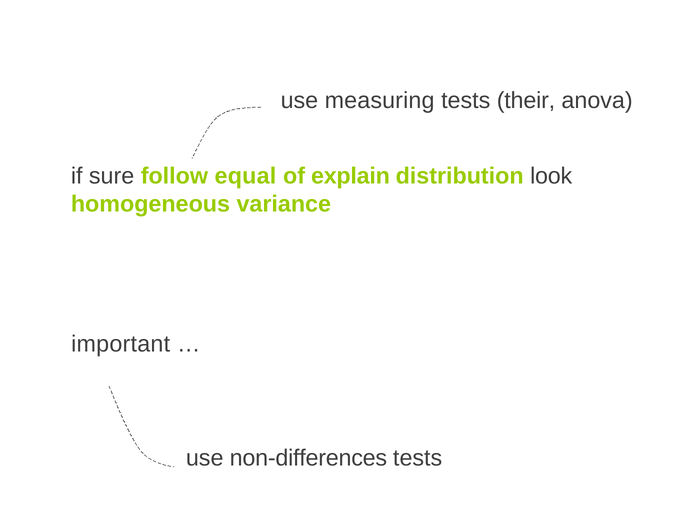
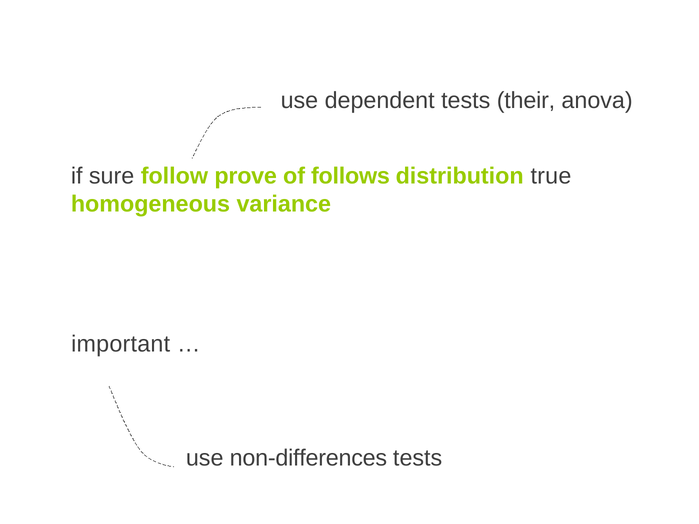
measuring: measuring -> dependent
equal: equal -> prove
explain: explain -> follows
look: look -> true
